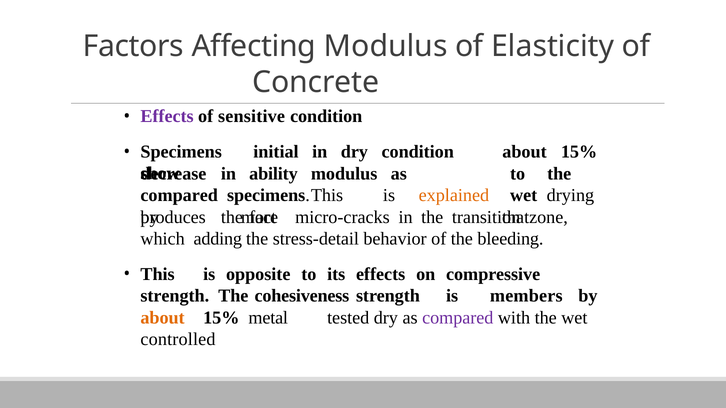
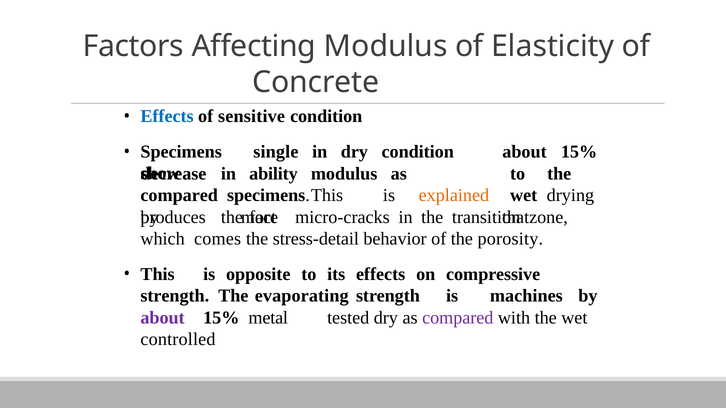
Effects at (167, 116) colour: purple -> blue
initial: initial -> single
adding: adding -> comes
bleeding: bleeding -> porosity
cohesiveness: cohesiveness -> evaporating
members: members -> machines
about at (163, 318) colour: orange -> purple
